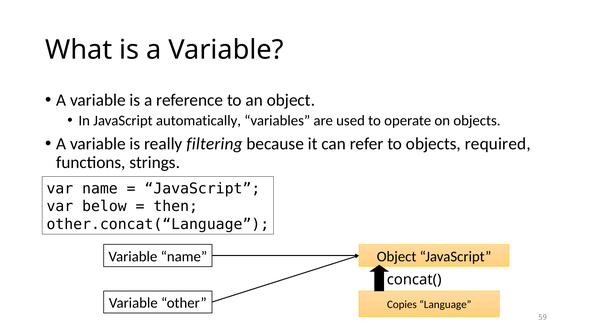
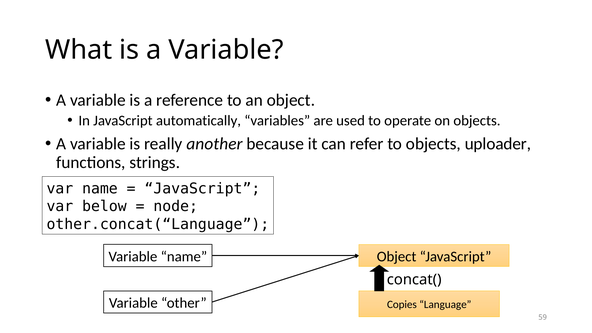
filtering: filtering -> another
required: required -> uploader
then: then -> node
